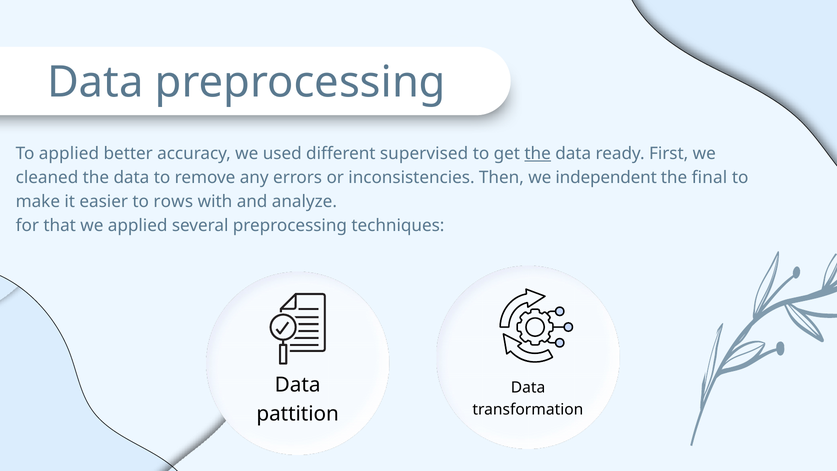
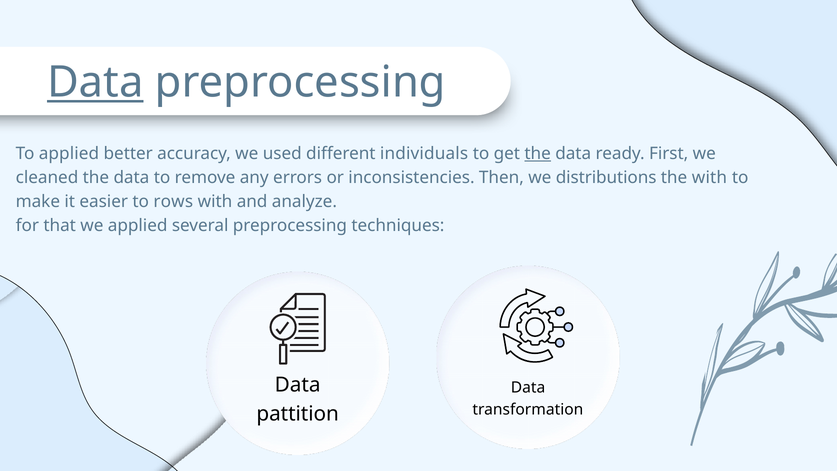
Data at (95, 82) underline: none -> present
supervised: supervised -> individuals
independent: independent -> distributions
the final: final -> with
